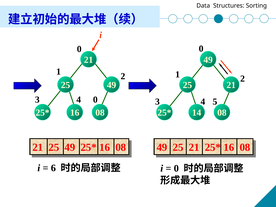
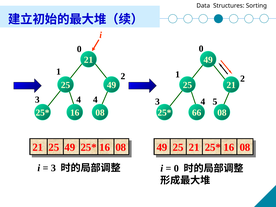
4 0: 0 -> 4
14: 14 -> 66
6 at (53, 168): 6 -> 3
